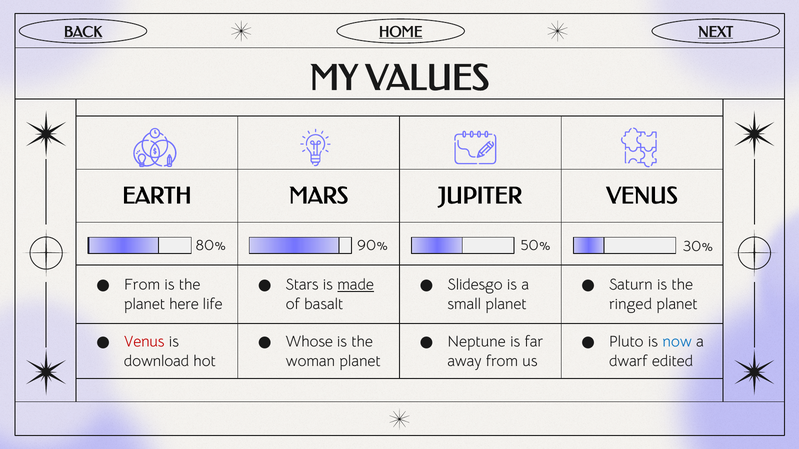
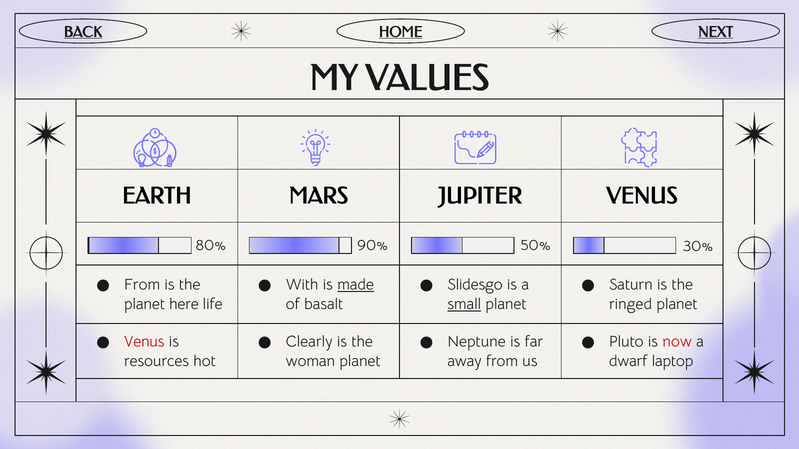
Stars: Stars -> With
small underline: none -> present
Whose: Whose -> Clearly
now colour: blue -> red
download: download -> resources
edited: edited -> laptop
